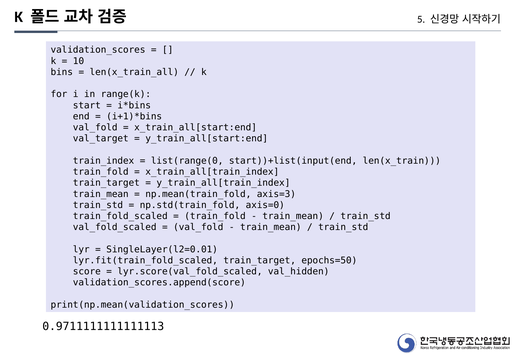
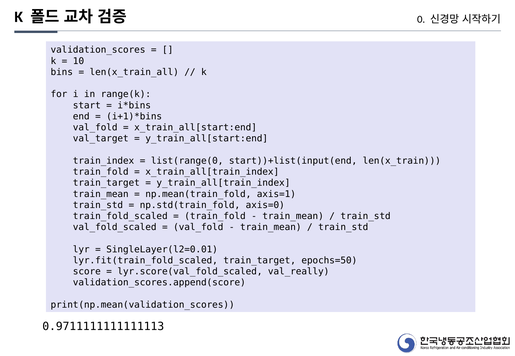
5: 5 -> 0
axis=3: axis=3 -> axis=1
val_hidden: val_hidden -> val_really
